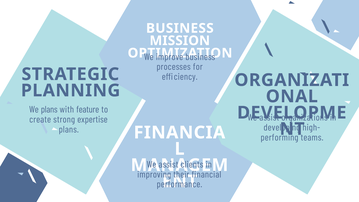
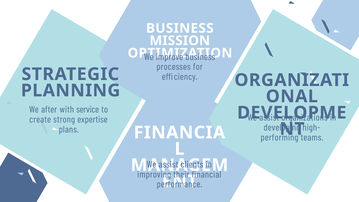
We plans: plans -> after
feature: feature -> service
